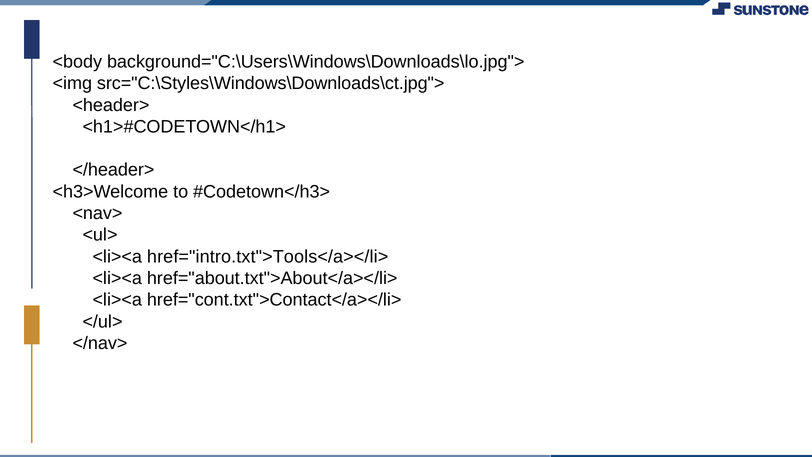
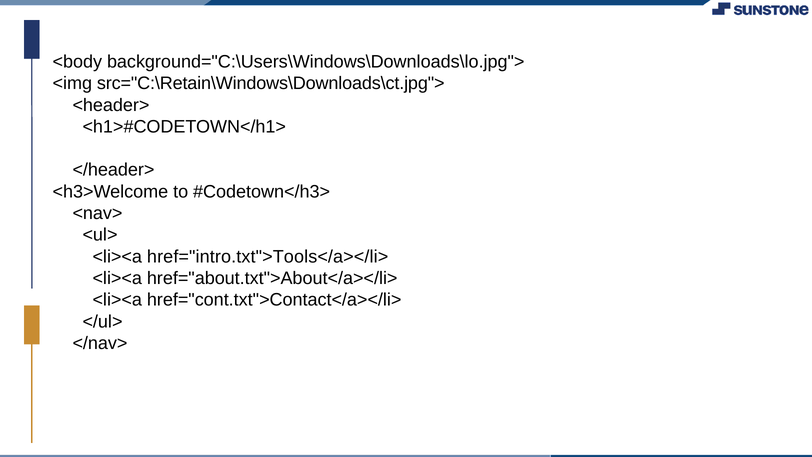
src="C:\Styles\Windows\Downloads\ct.jpg">: src="C:\Styles\Windows\Downloads\ct.jpg"> -> src="C:\Retain\Windows\Downloads\ct.jpg">
